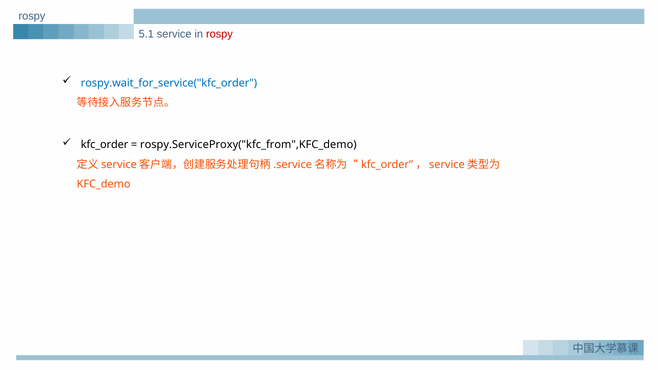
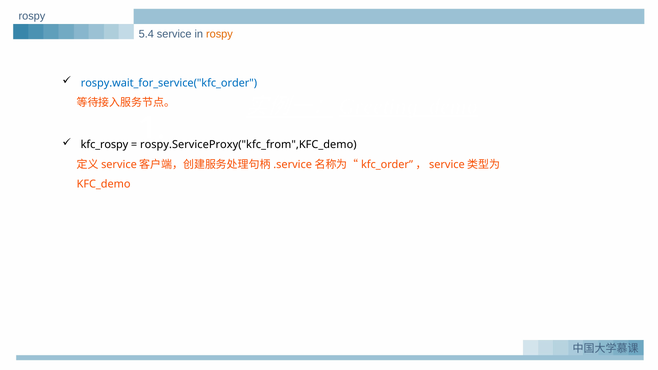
5.1: 5.1 -> 5.4
rospy at (219, 34) colour: red -> orange
kfc_order: kfc_order -> kfc_rospy
